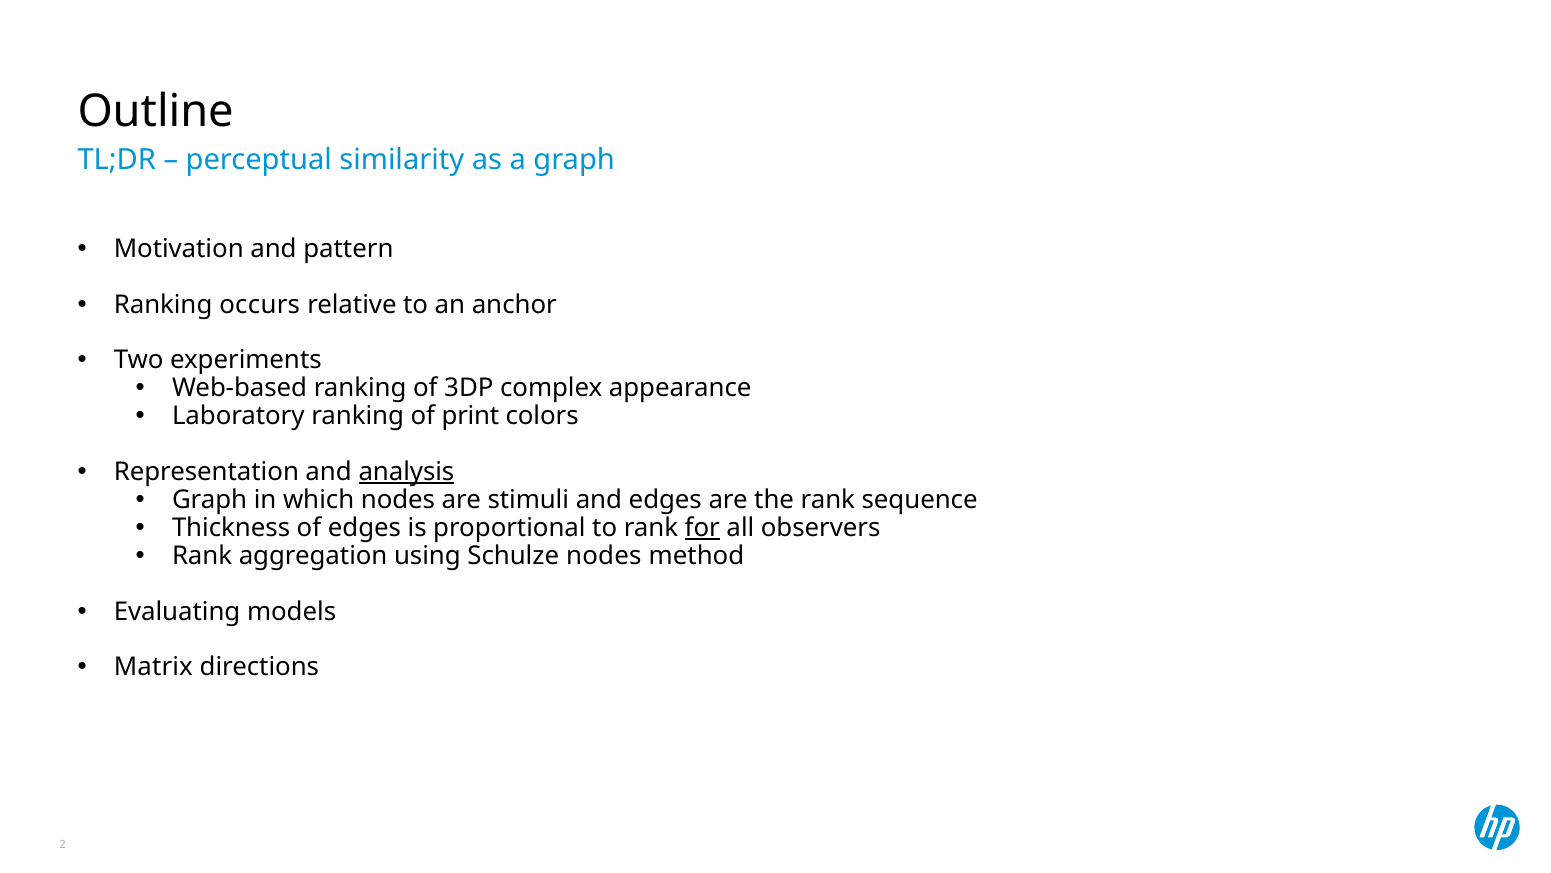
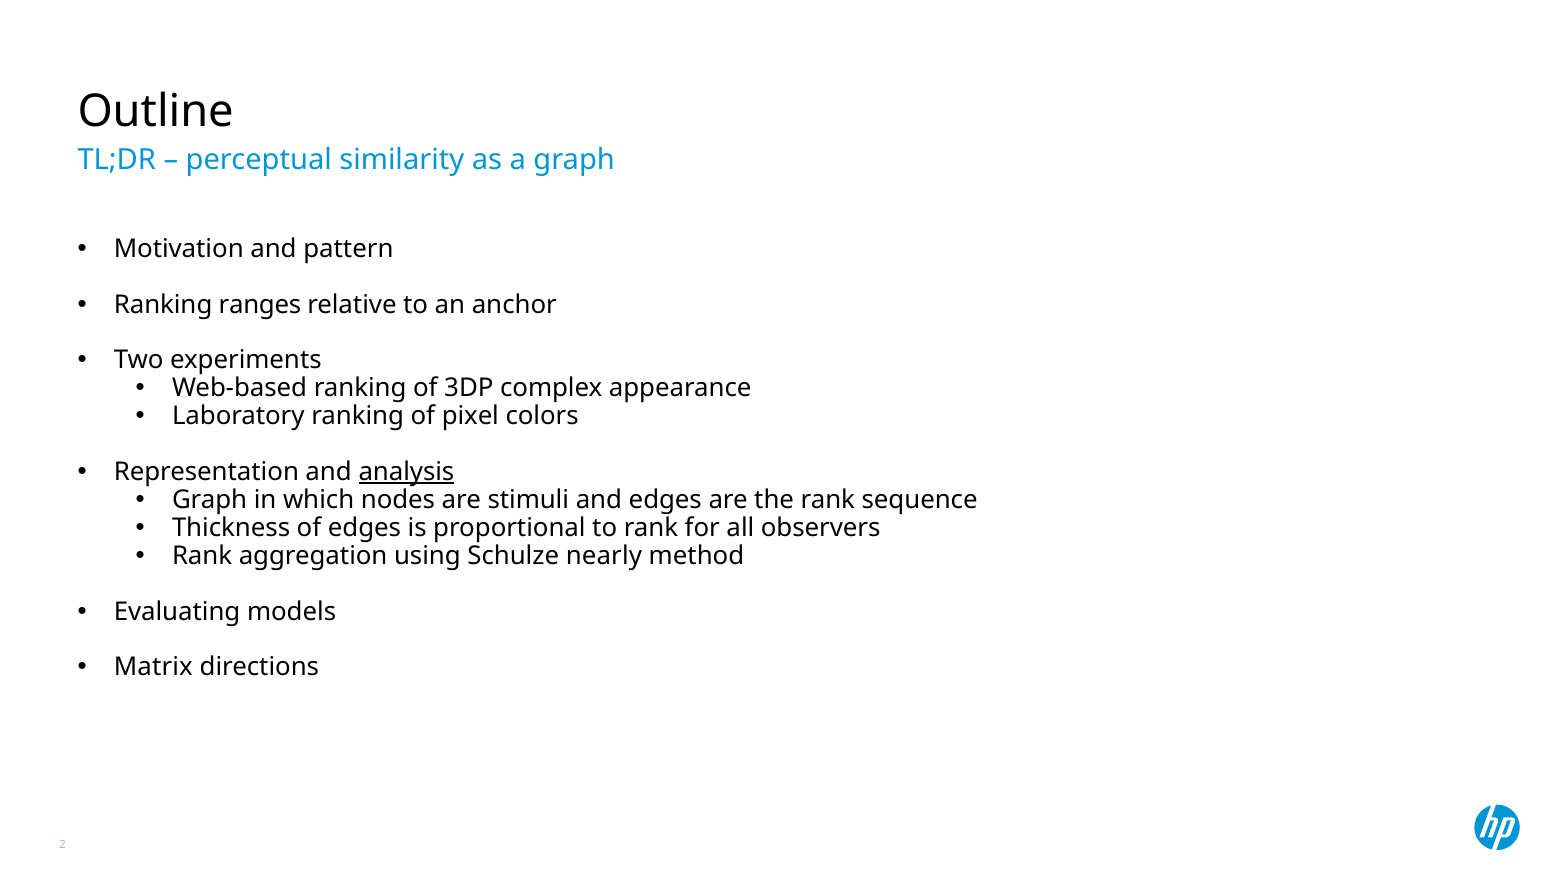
occurs: occurs -> ranges
print: print -> pixel
for underline: present -> none
Schulze nodes: nodes -> nearly
